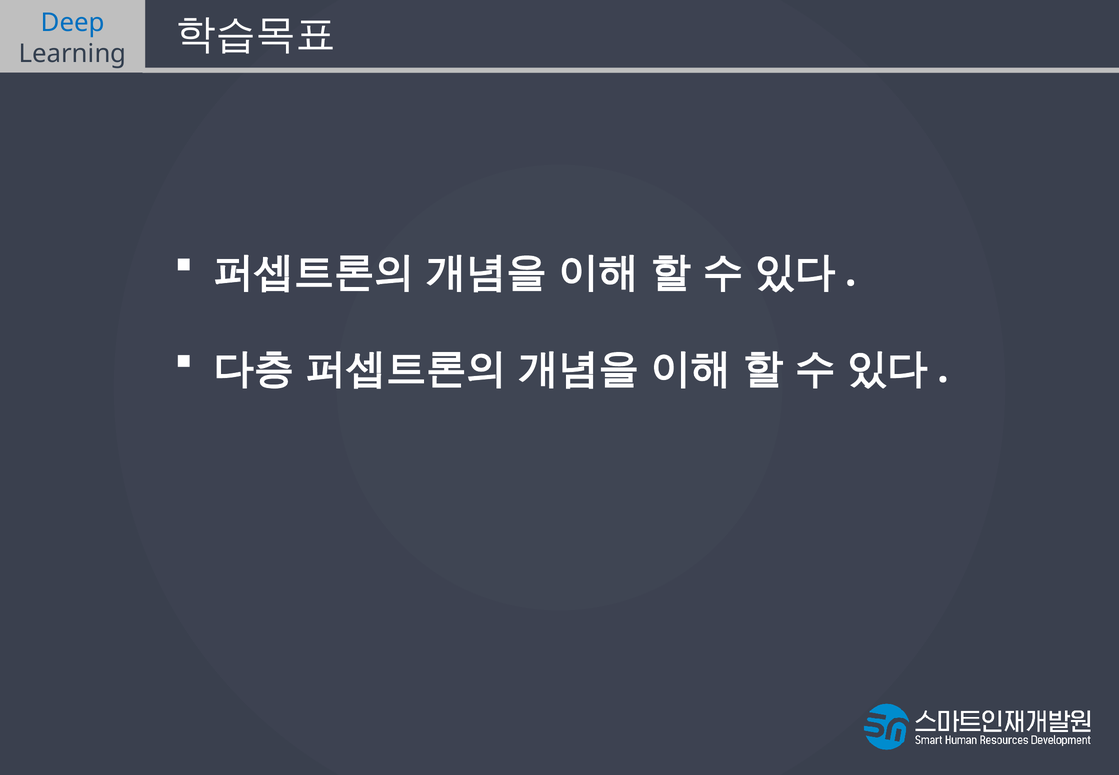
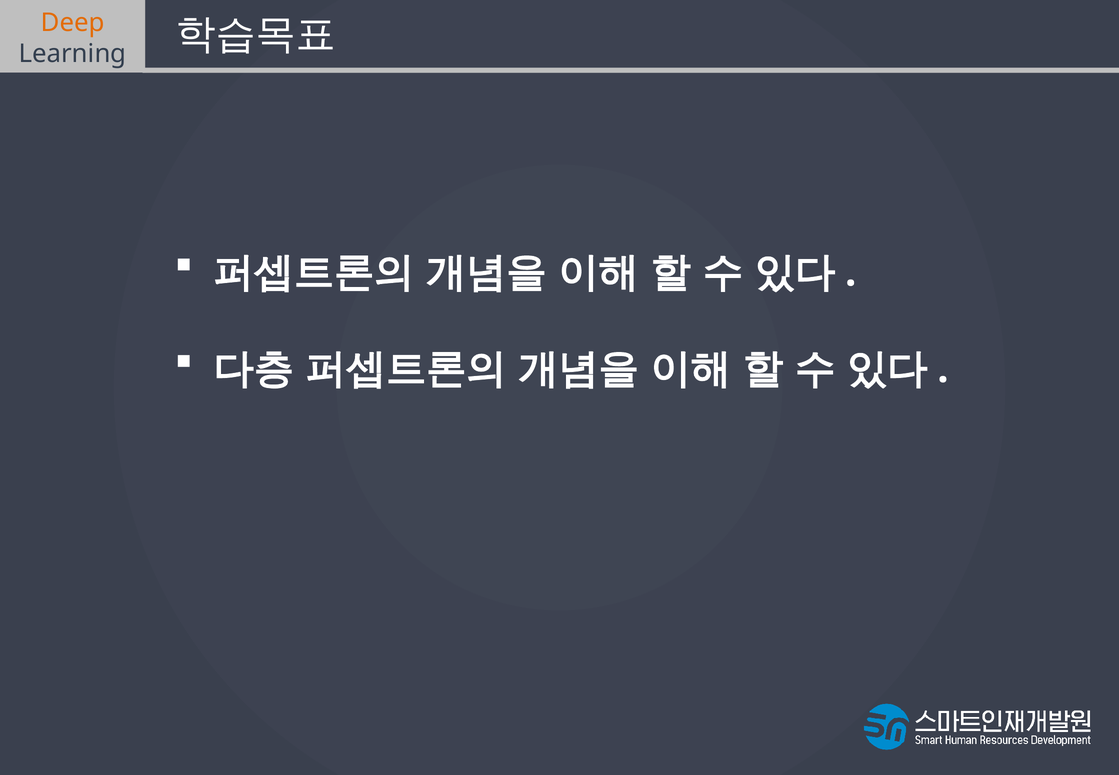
Deep colour: blue -> orange
